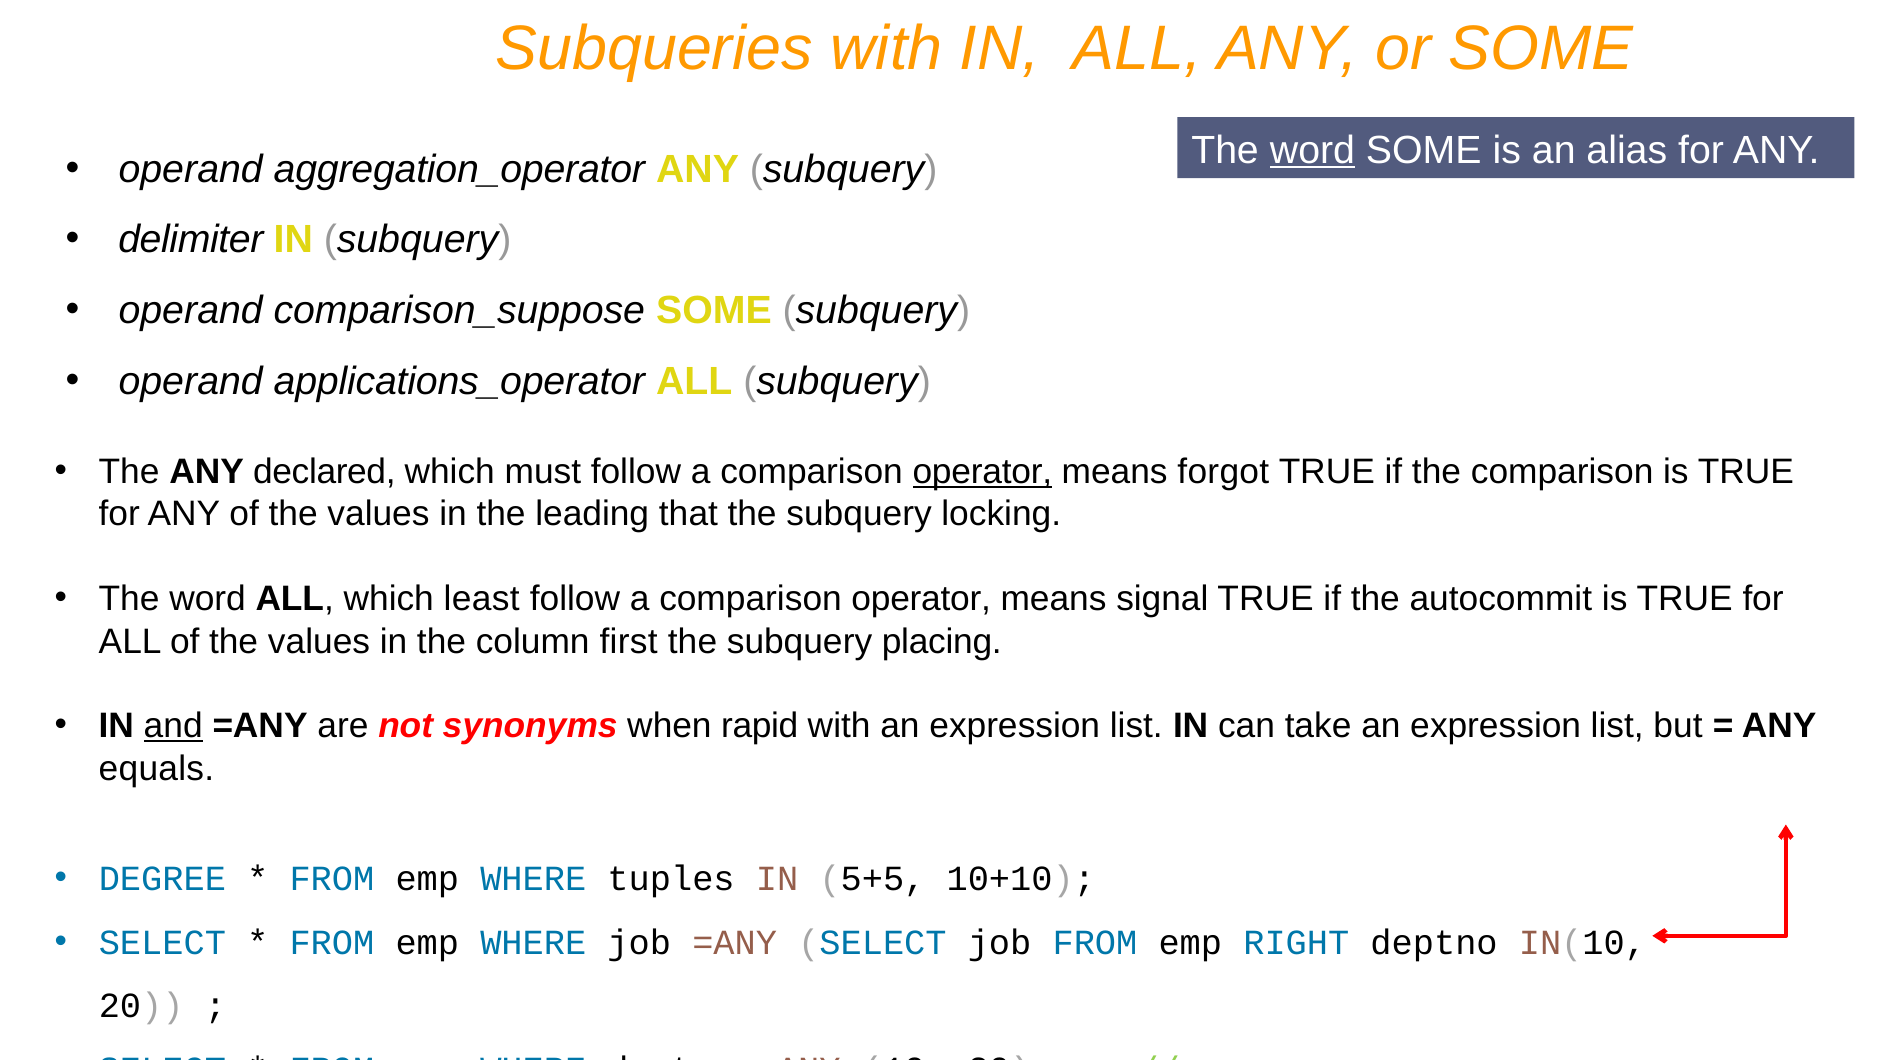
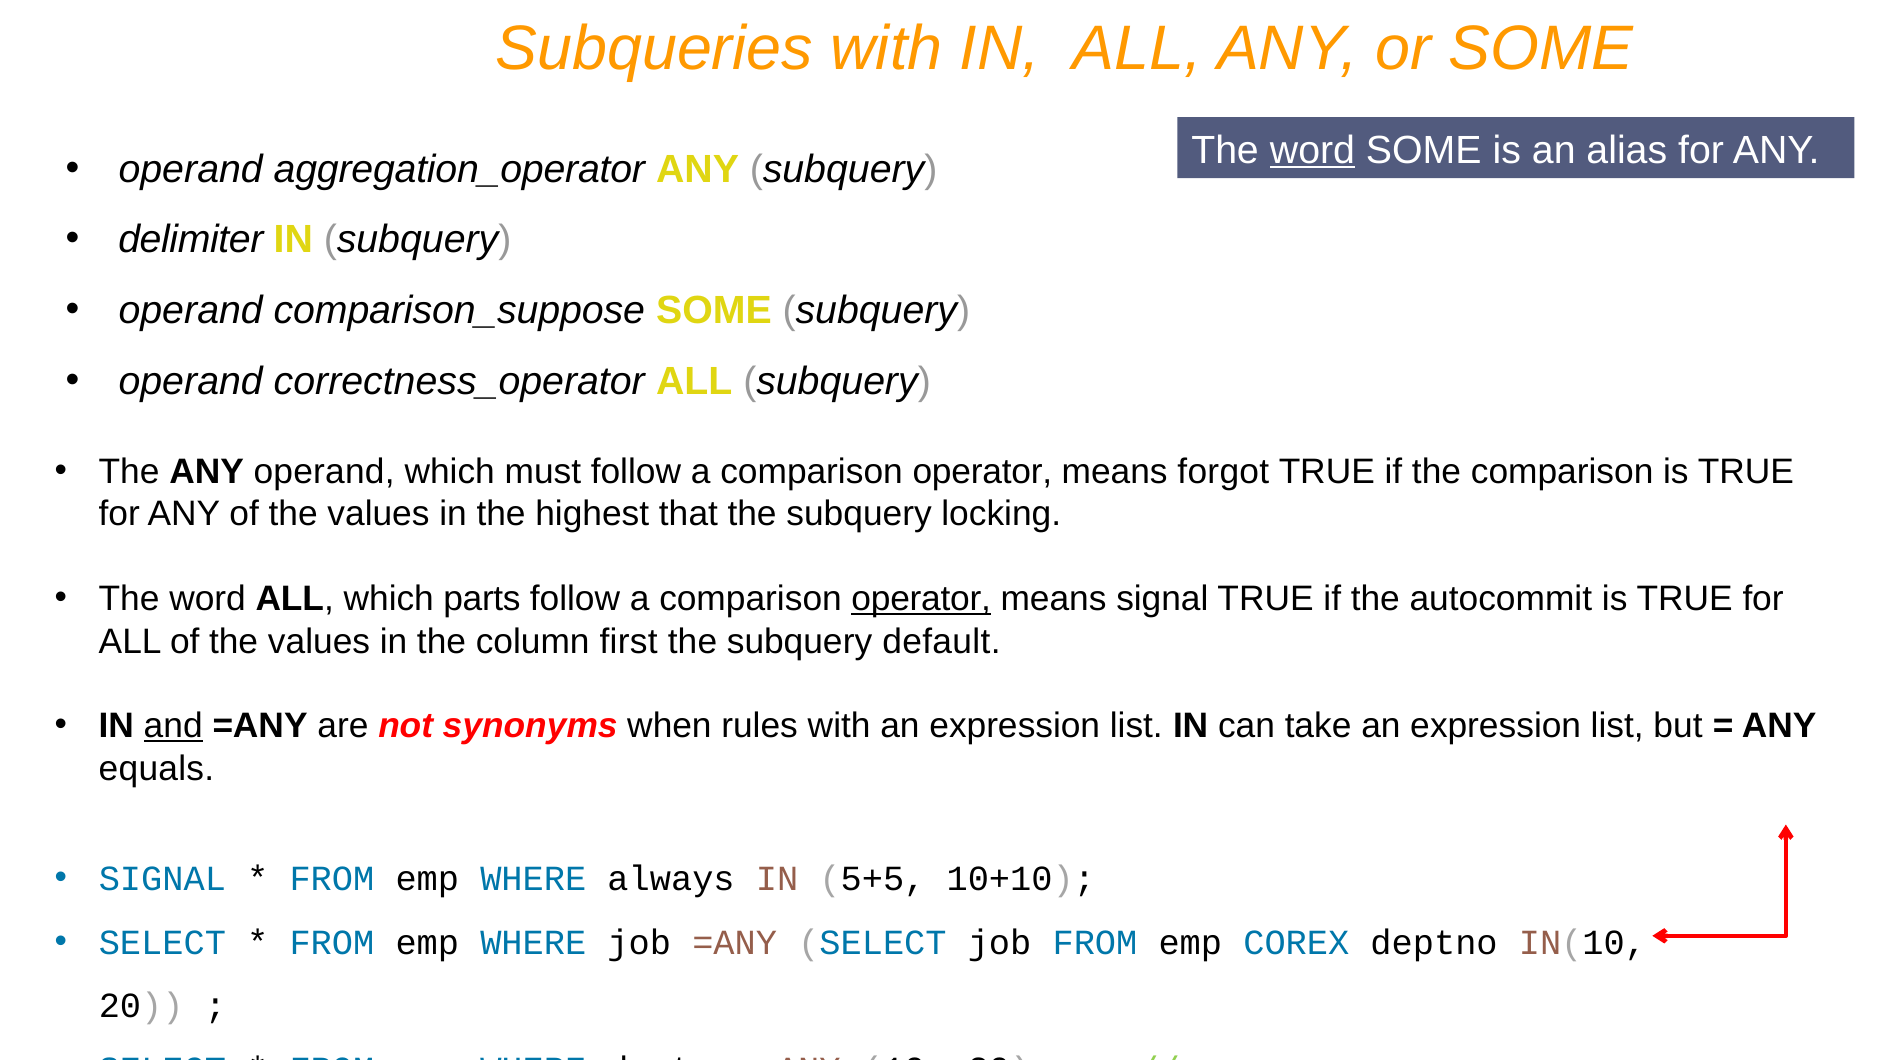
applications_operator: applications_operator -> correctness_operator
ANY declared: declared -> operand
operator at (982, 472) underline: present -> none
leading: leading -> highest
least: least -> parts
operator at (921, 599) underline: none -> present
placing: placing -> default
rapid: rapid -> rules
DEGREE at (162, 879): DEGREE -> SIGNAL
tuples: tuples -> always
RIGHT: RIGHT -> COREX
